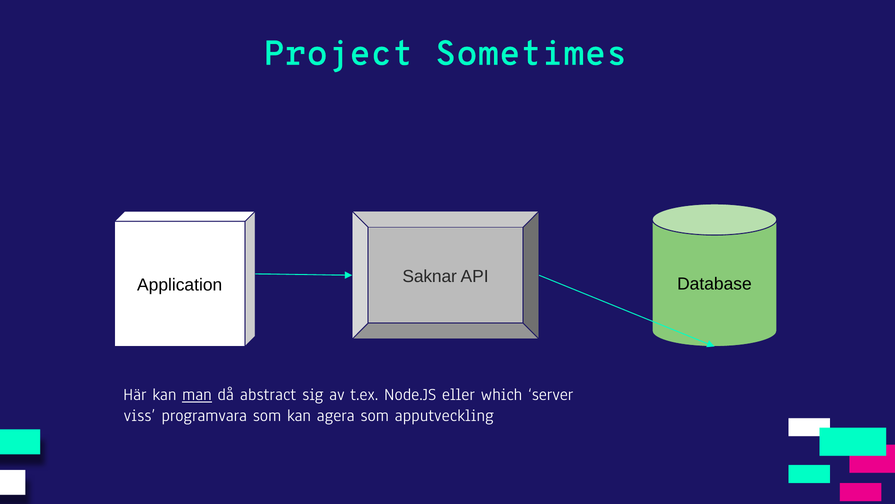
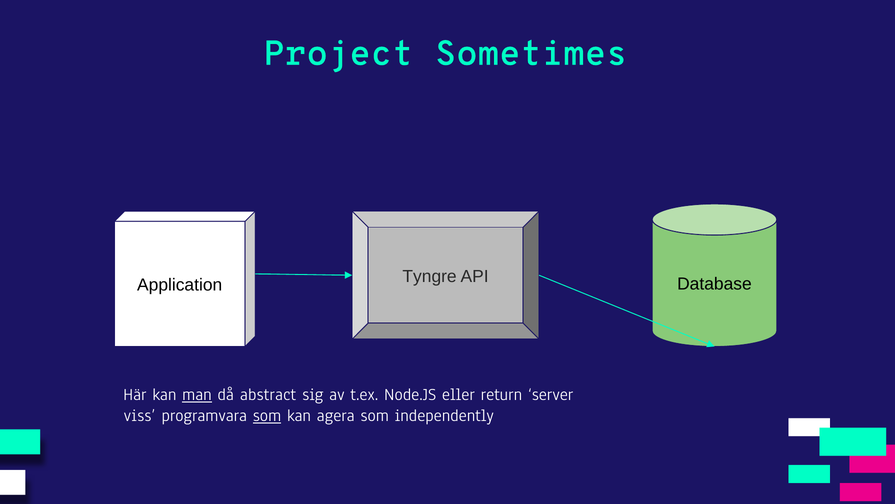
Saknar: Saknar -> Tyngre
which: which -> return
som at (267, 415) underline: none -> present
apputveckling: apputveckling -> independently
